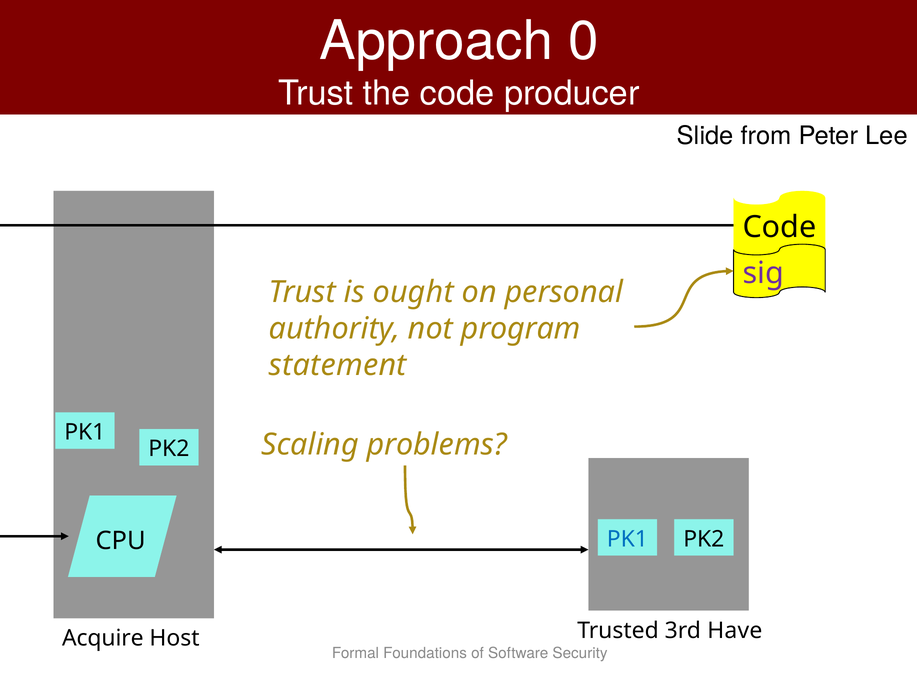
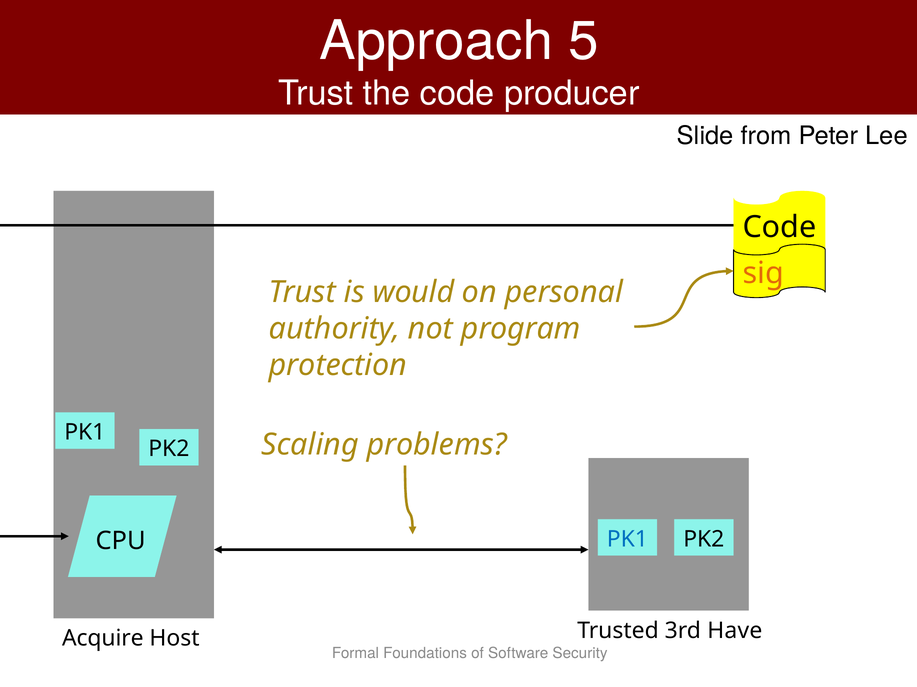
0: 0 -> 5
sig colour: purple -> orange
ought: ought -> would
statement: statement -> protection
